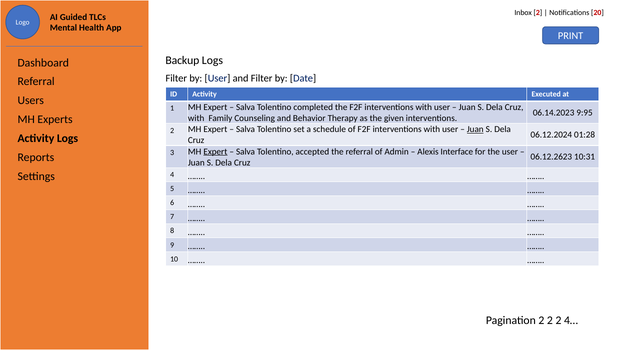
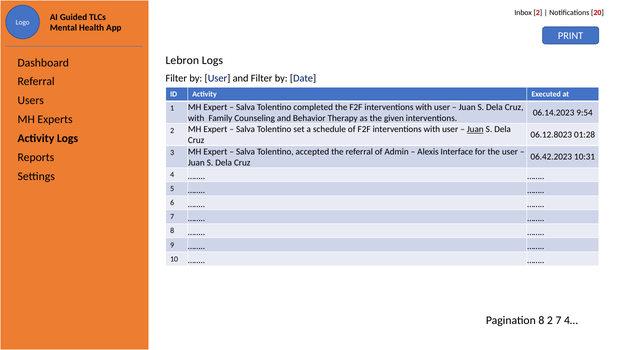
Backup: Backup -> Lebron
9:95: 9:95 -> 9:54
06.12.2024: 06.12.2024 -> 06.12.8023
Expert at (215, 152) underline: present -> none
06.12.2623: 06.12.2623 -> 06.42.2023
Pagination 2: 2 -> 8
2 at (558, 321): 2 -> 7
